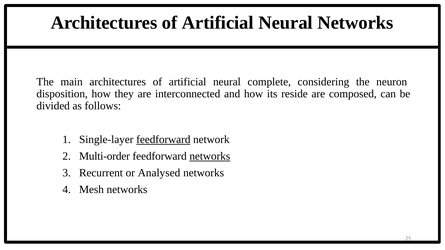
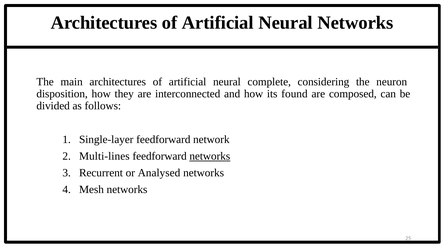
reside: reside -> found
feedforward at (163, 140) underline: present -> none
Multi-order: Multi-order -> Multi-lines
